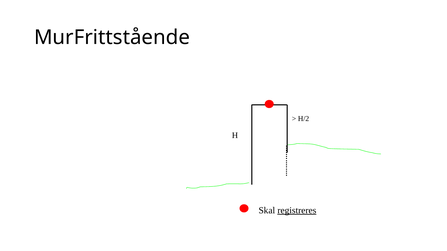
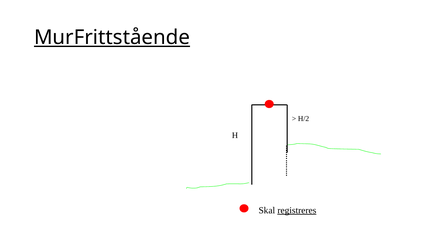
MurFrittstående underline: none -> present
